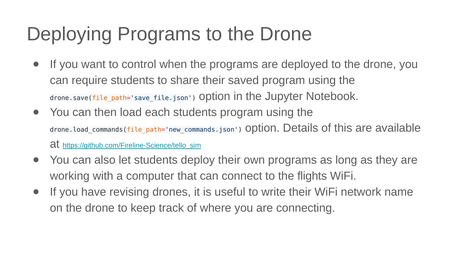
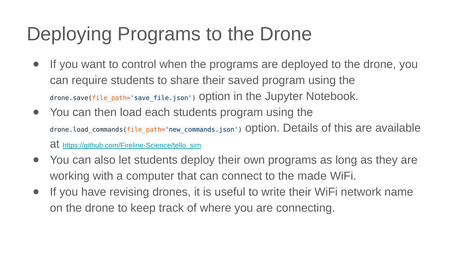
flights: flights -> made
